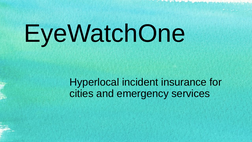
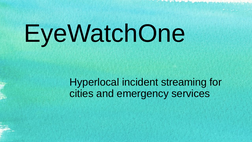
insurance: insurance -> streaming
